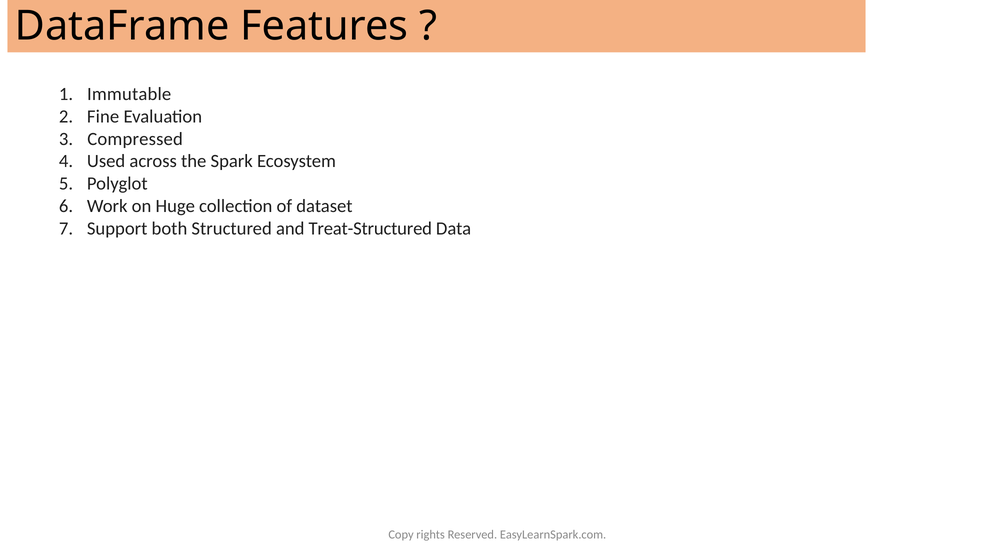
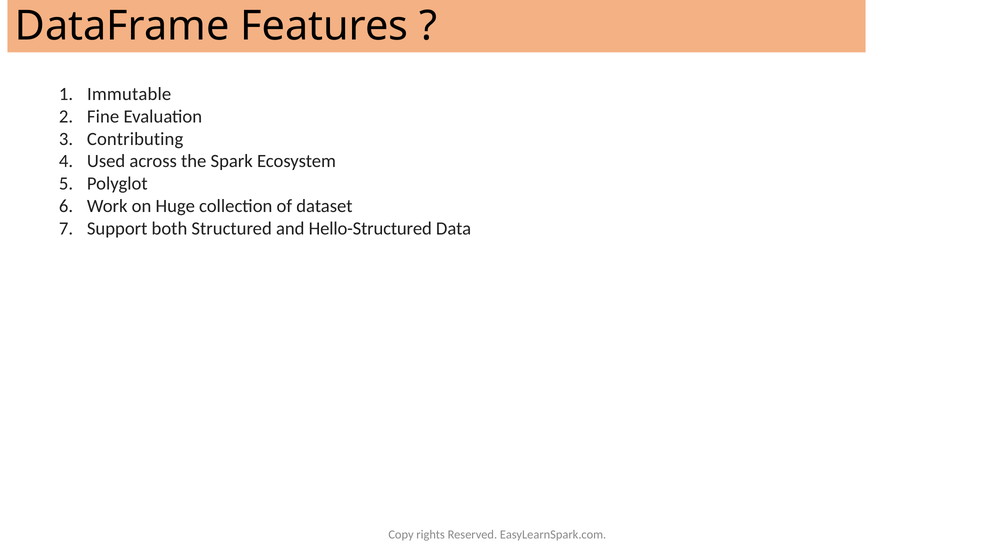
Compressed: Compressed -> Contributing
Treat-Structured: Treat-Structured -> Hello-Structured
